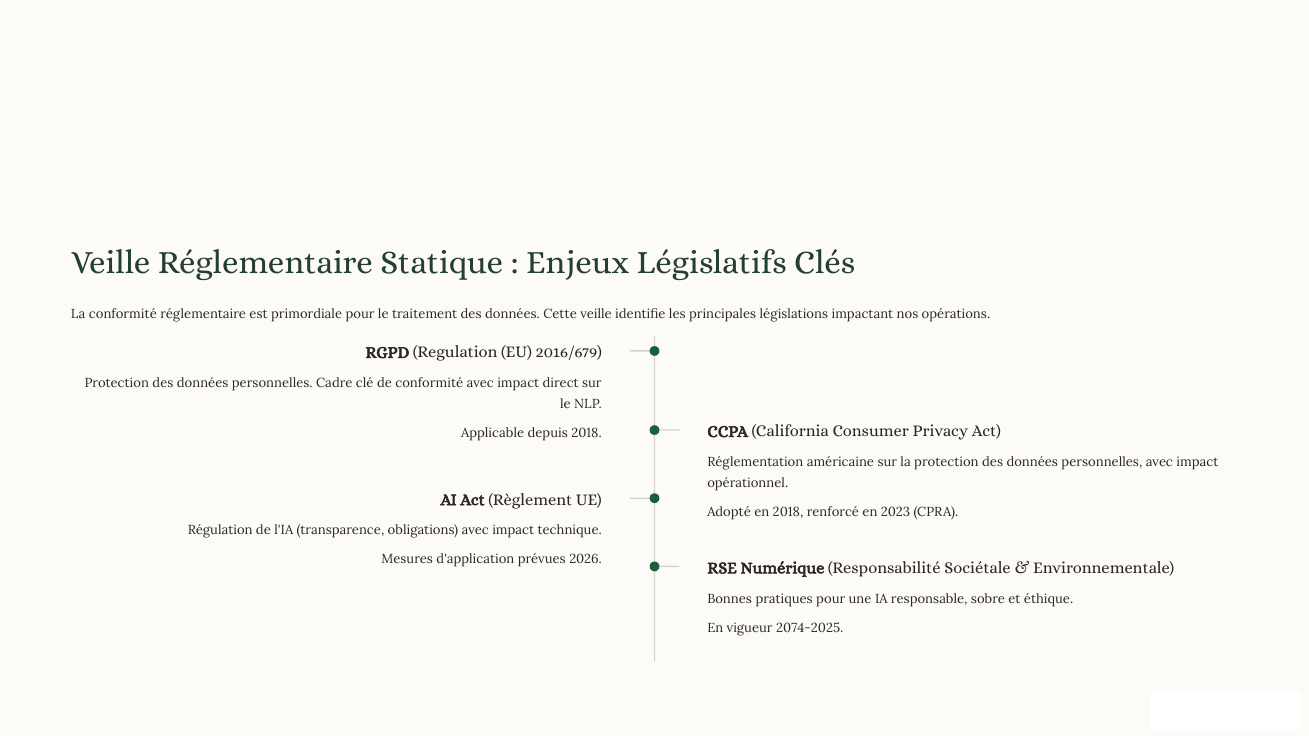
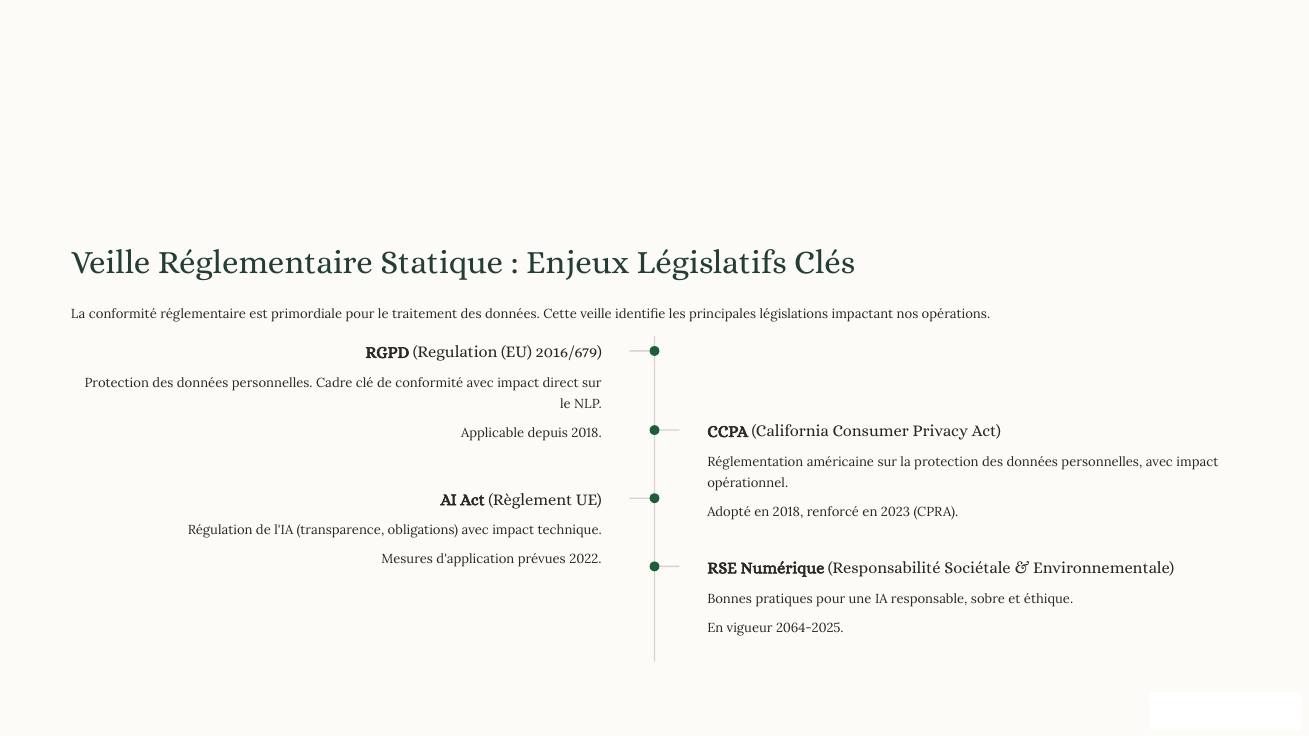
2026: 2026 -> 2022
2074-2025: 2074-2025 -> 2064-2025
